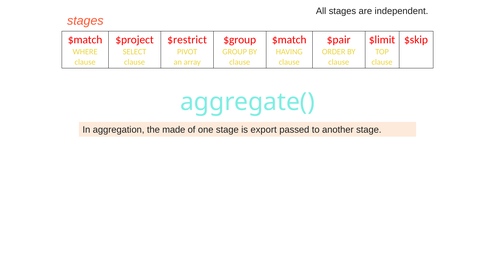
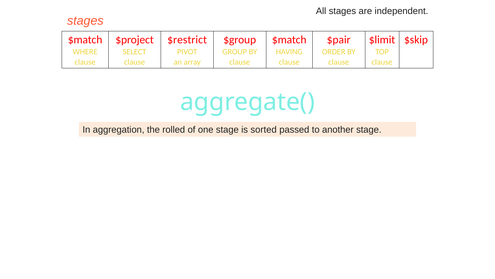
made: made -> rolled
export: export -> sorted
